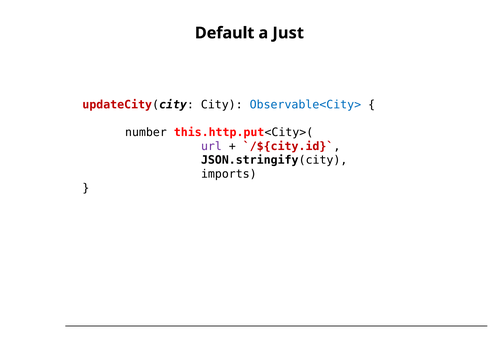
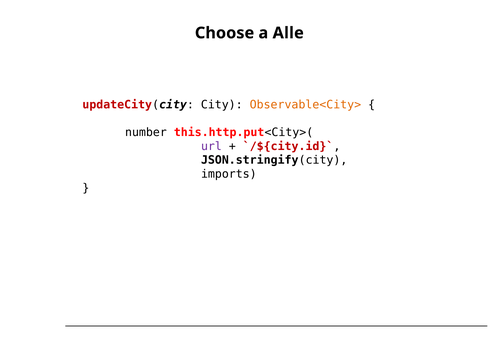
Default: Default -> Choose
Just: Just -> Alle
Observable<City> colour: blue -> orange
